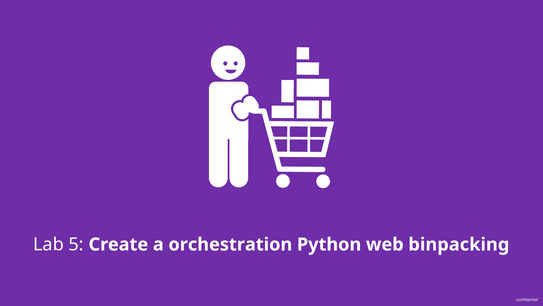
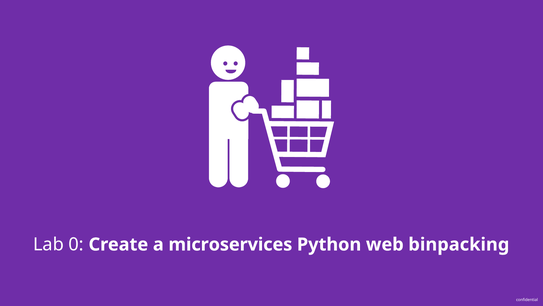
5: 5 -> 0
orchestration: orchestration -> microservices
